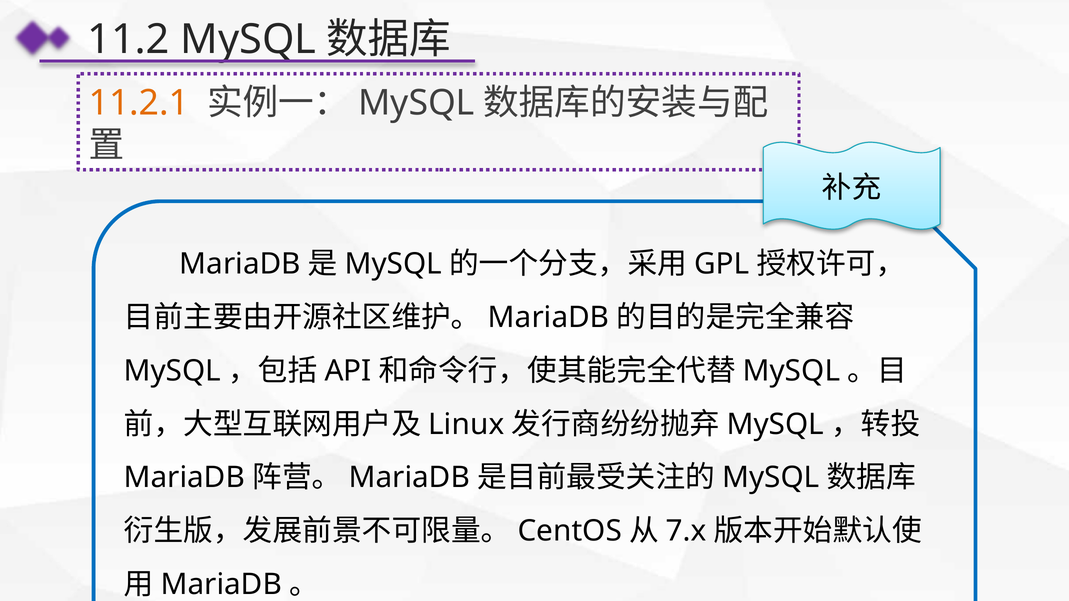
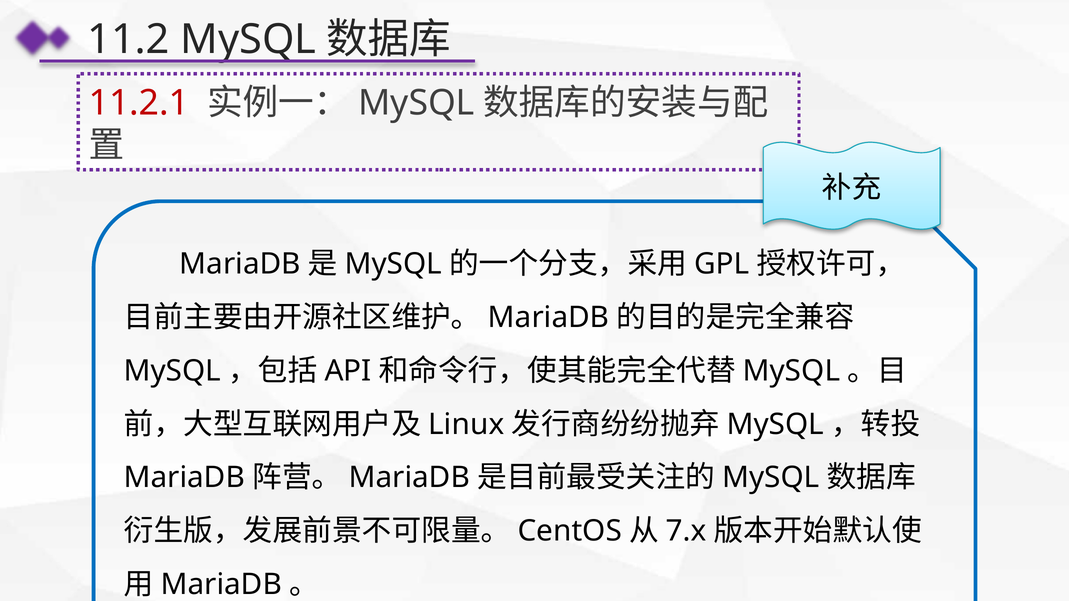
11.2.1 colour: orange -> red
